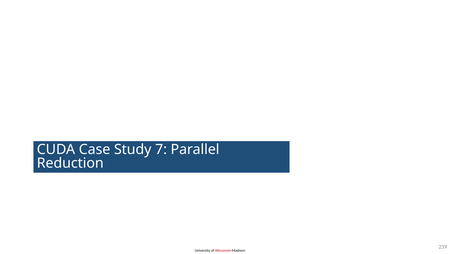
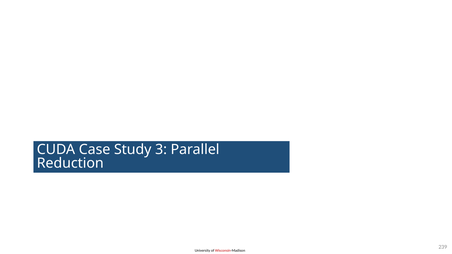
7: 7 -> 3
